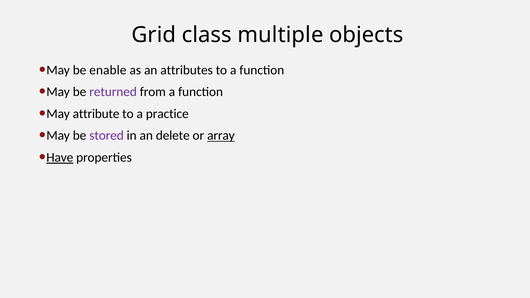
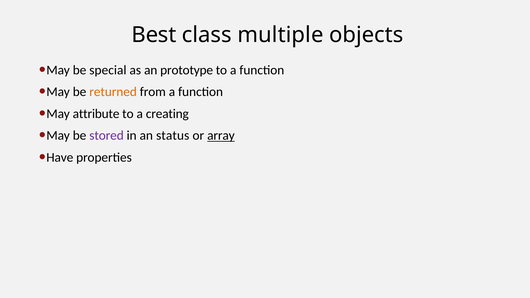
Grid: Grid -> Best
enable: enable -> special
attributes: attributes -> prototype
returned colour: purple -> orange
practice: practice -> creating
delete: delete -> status
Have underline: present -> none
